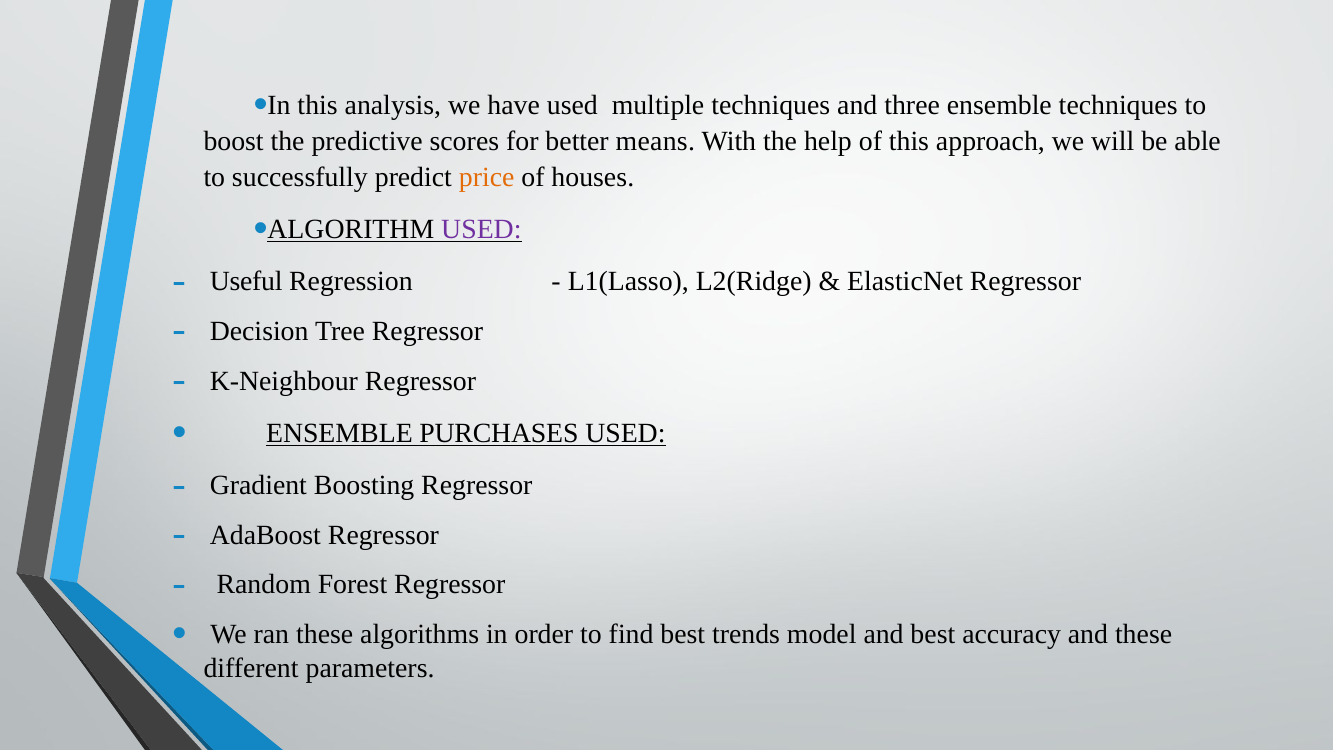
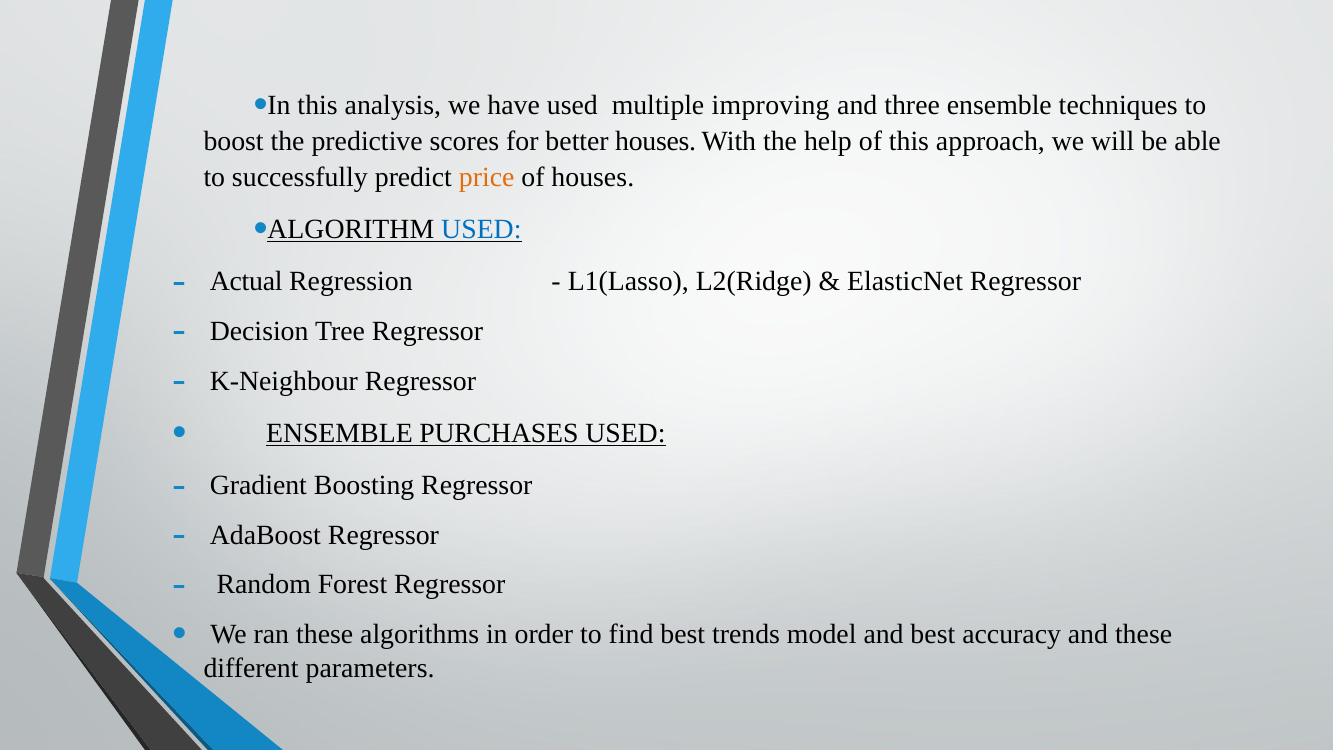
multiple techniques: techniques -> improving
better means: means -> houses
USED at (481, 229) colour: purple -> blue
Useful: Useful -> Actual
